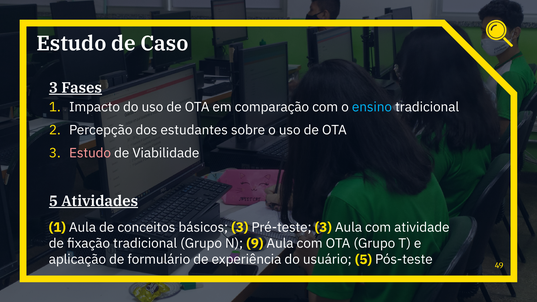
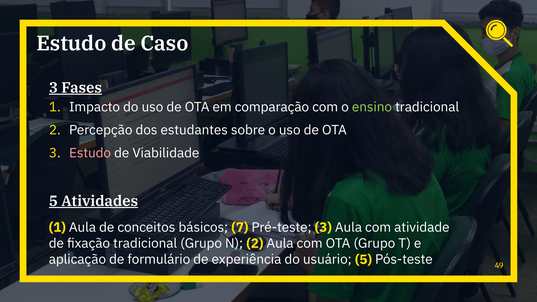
ensino colour: light blue -> light green
básicos 3: 3 -> 7
N 9: 9 -> 2
